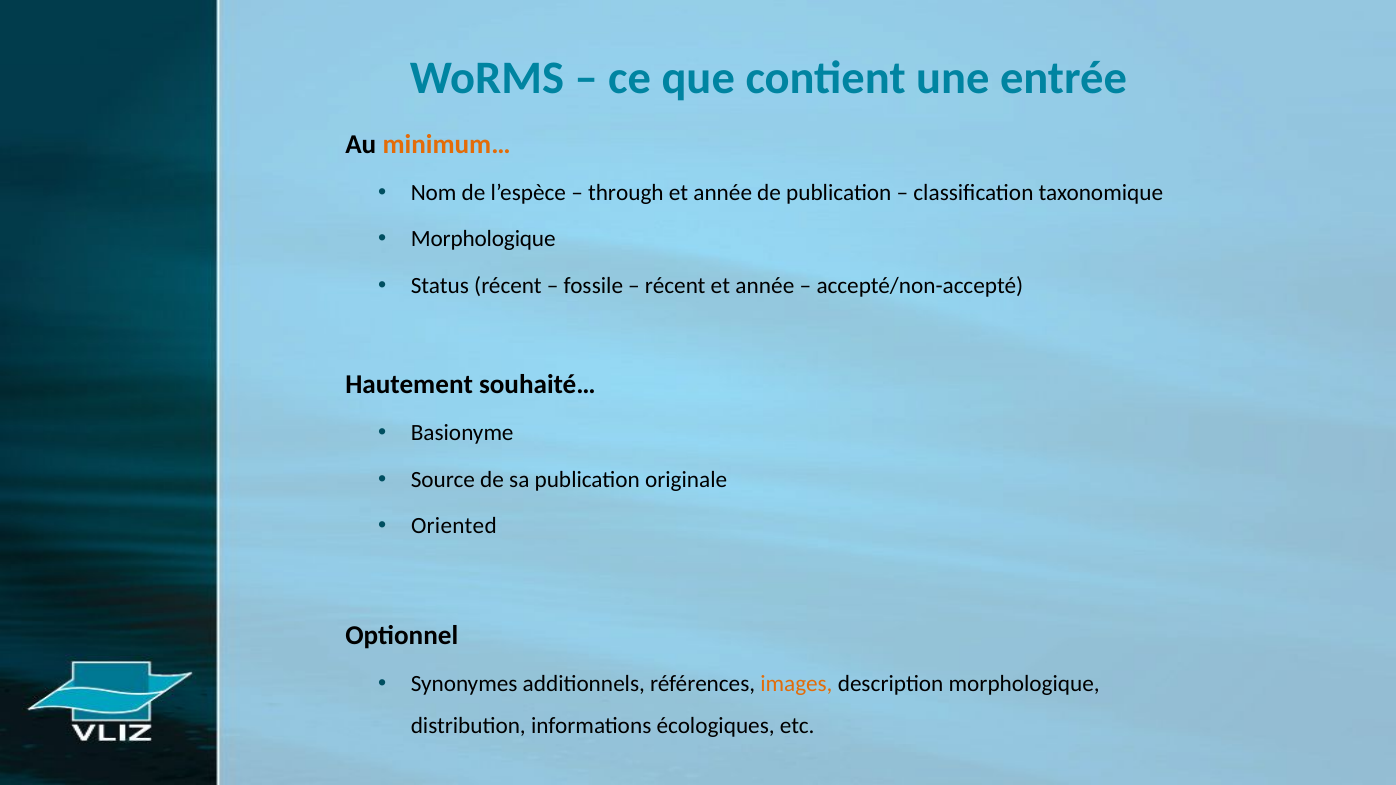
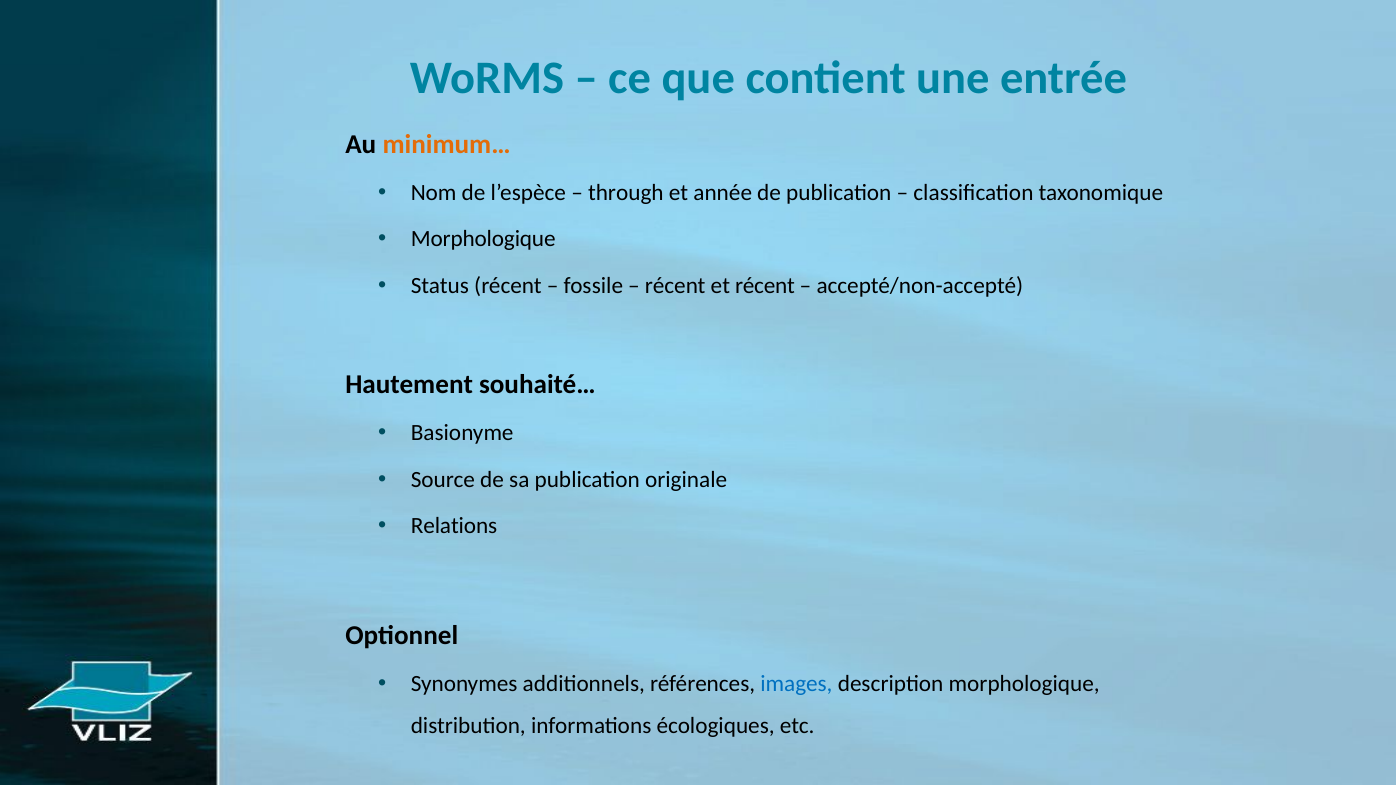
récent et année: année -> récent
Oriented: Oriented -> Relations
images colour: orange -> blue
